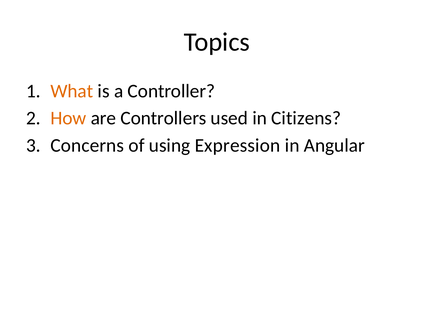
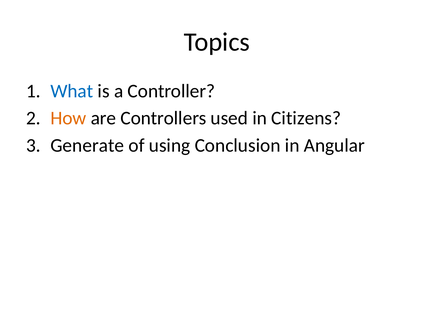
What colour: orange -> blue
Concerns: Concerns -> Generate
Expression: Expression -> Conclusion
